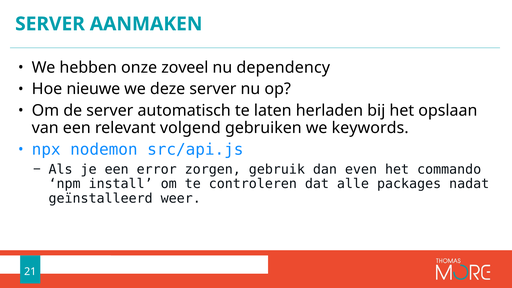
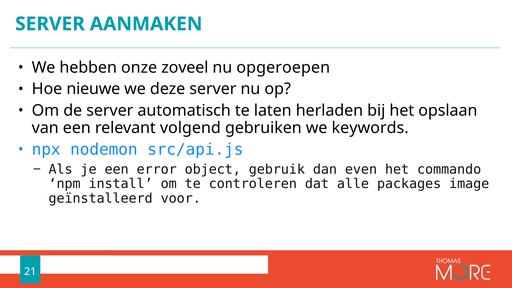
dependency: dependency -> opgeroepen
zorgen: zorgen -> object
nadat: nadat -> image
weer: weer -> voor
